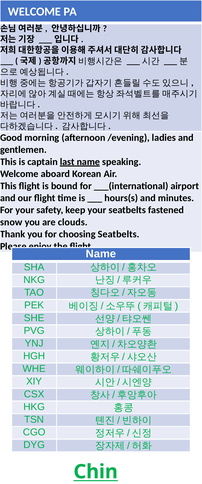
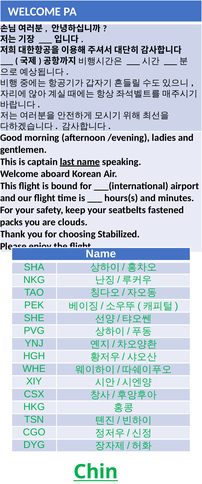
snow: snow -> packs
choosing Seatbelts: Seatbelts -> Stabilized
